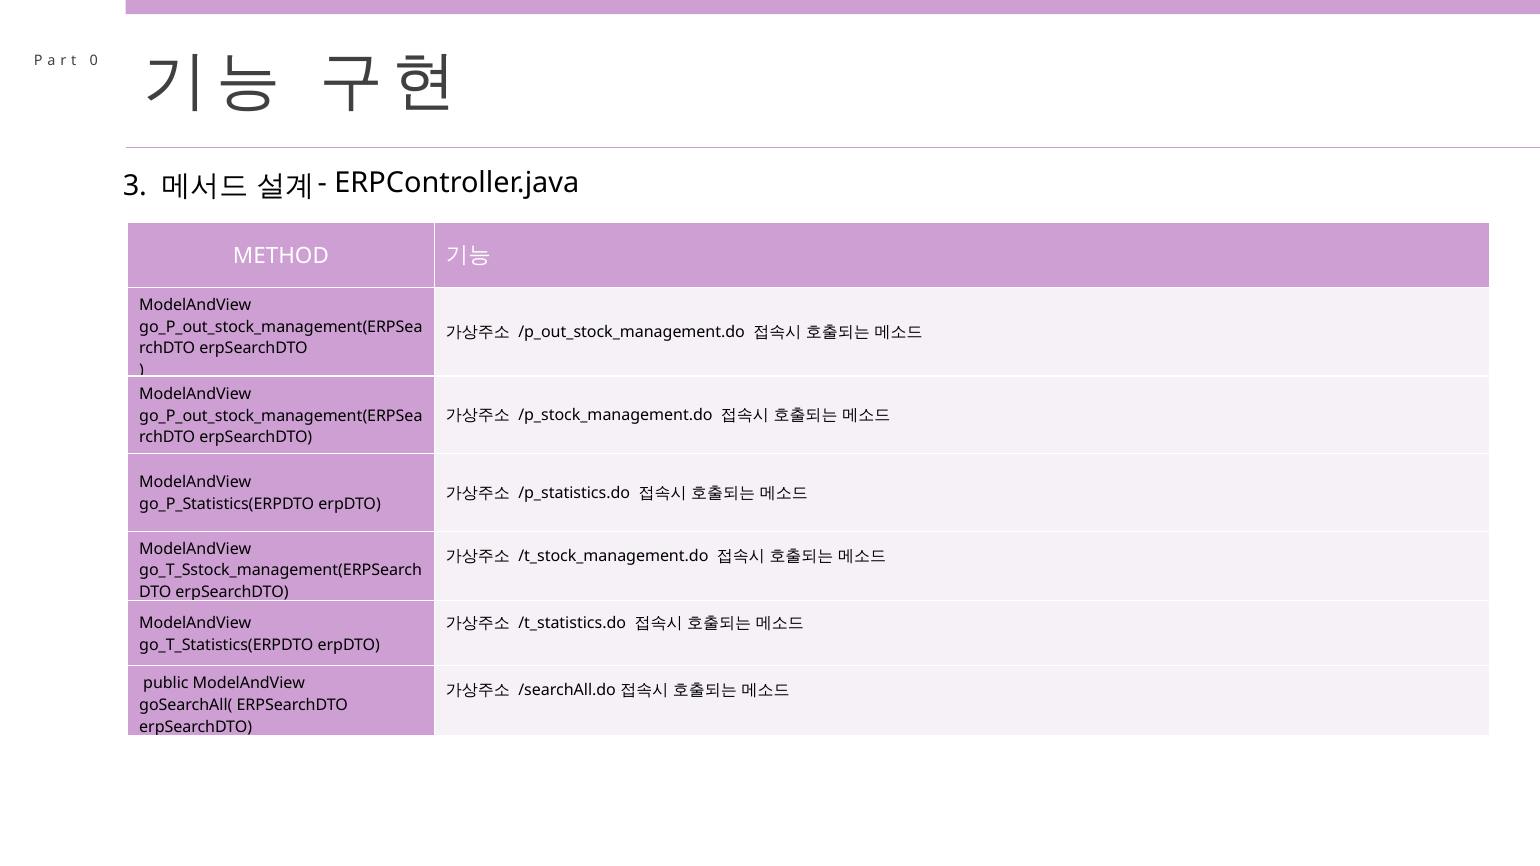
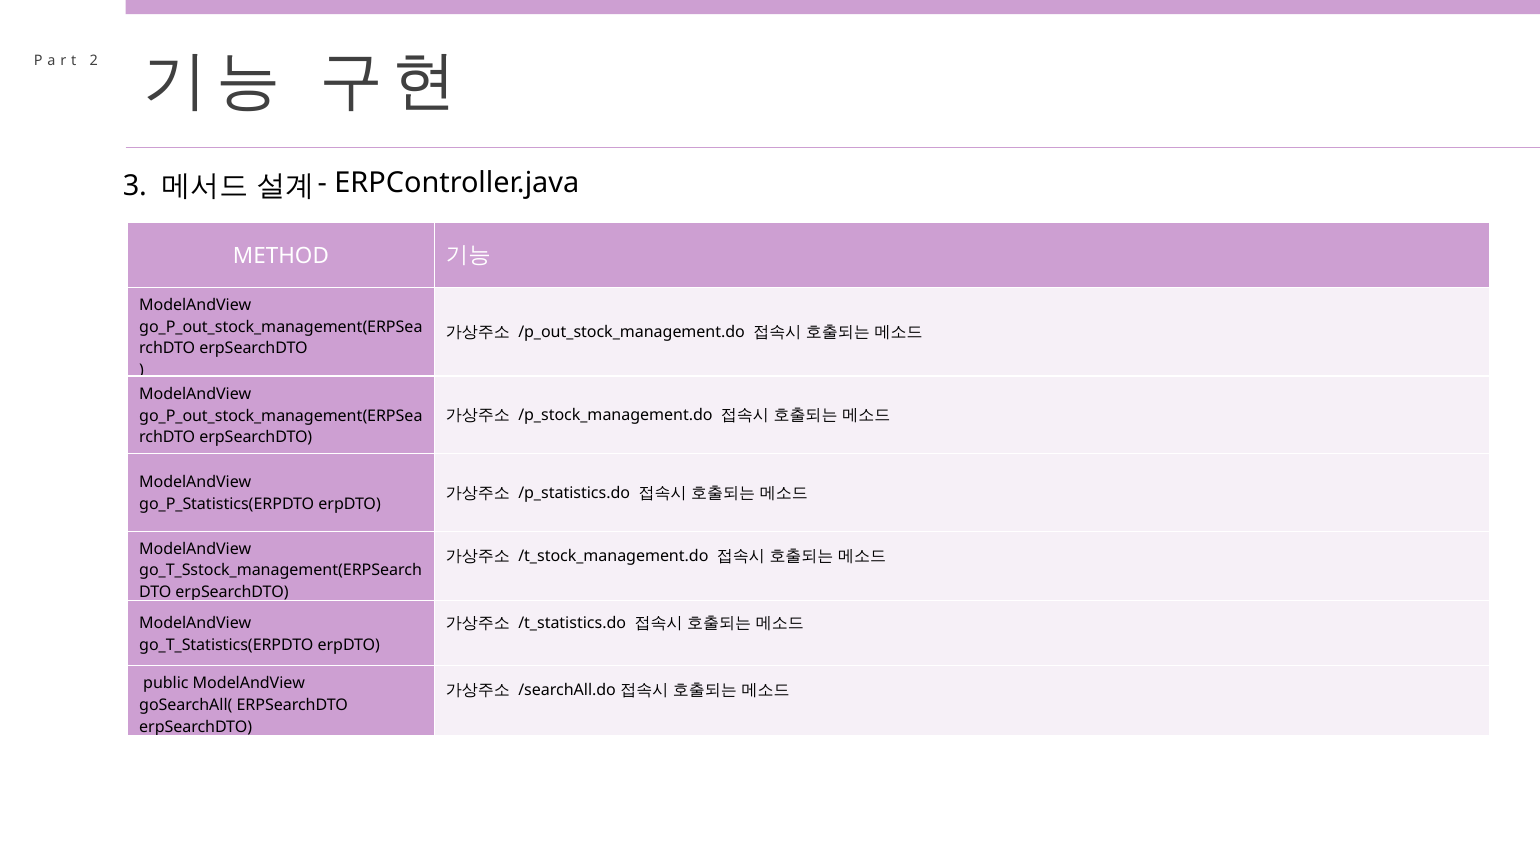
0: 0 -> 2
